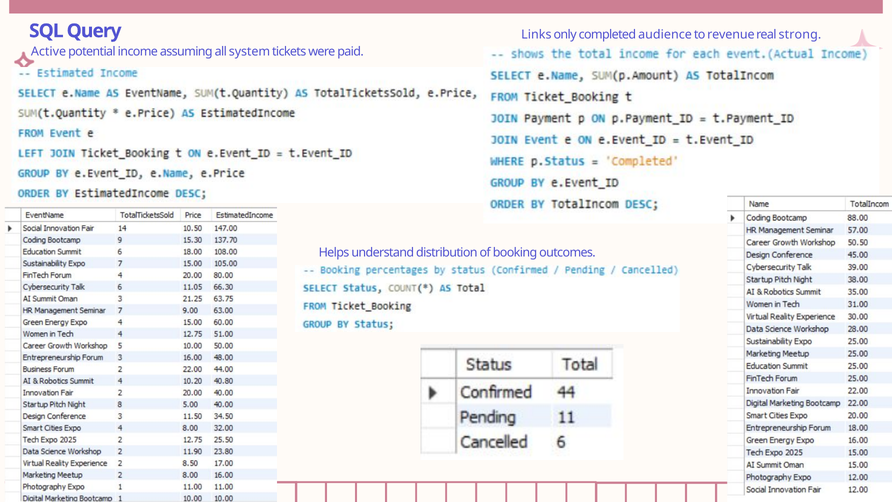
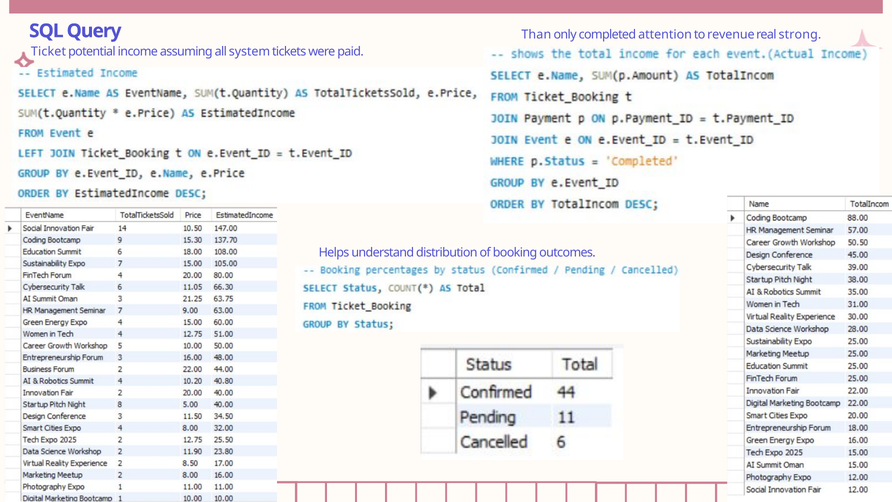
Links: Links -> Than
audience: audience -> attention
Active: Active -> Ticket
